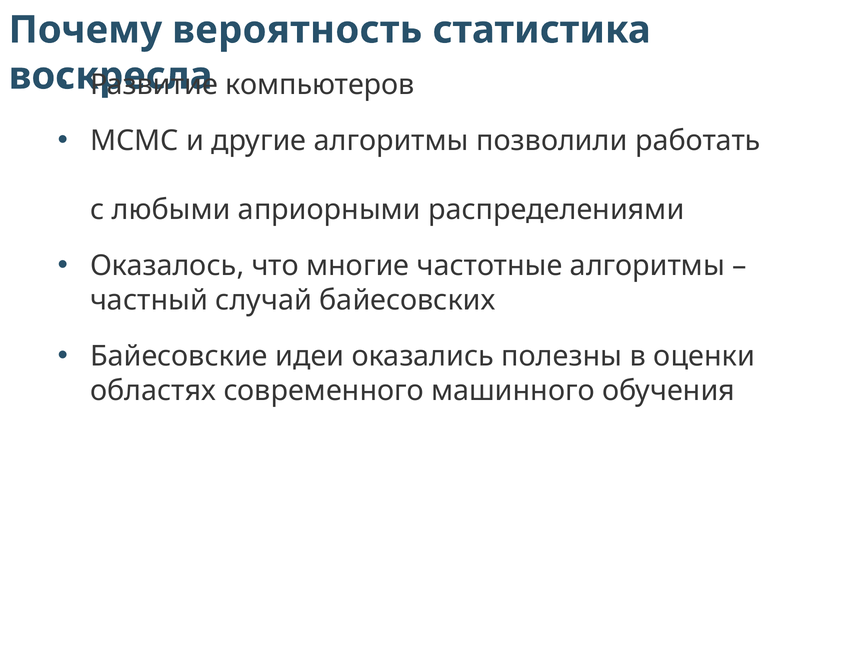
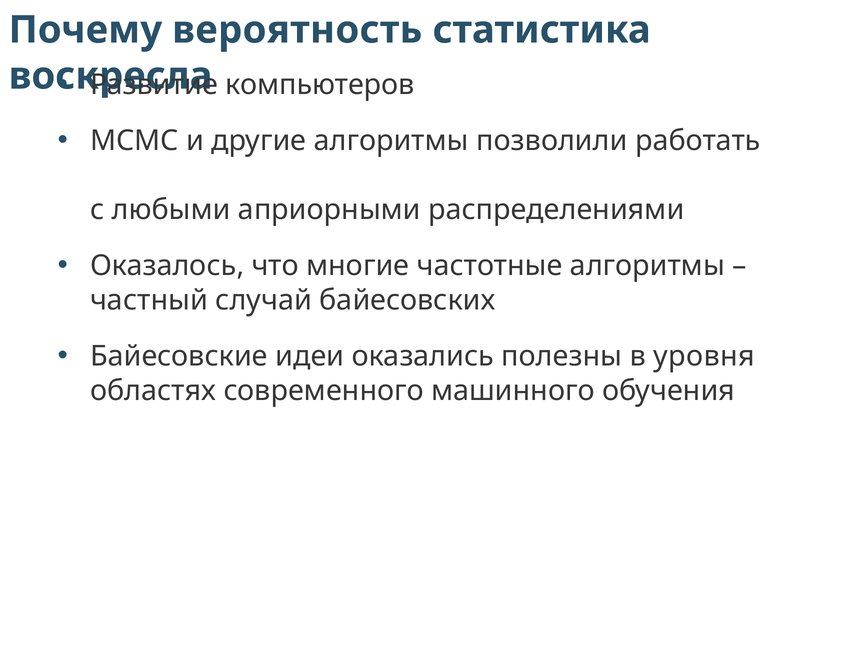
оценки: оценки -> уровня
